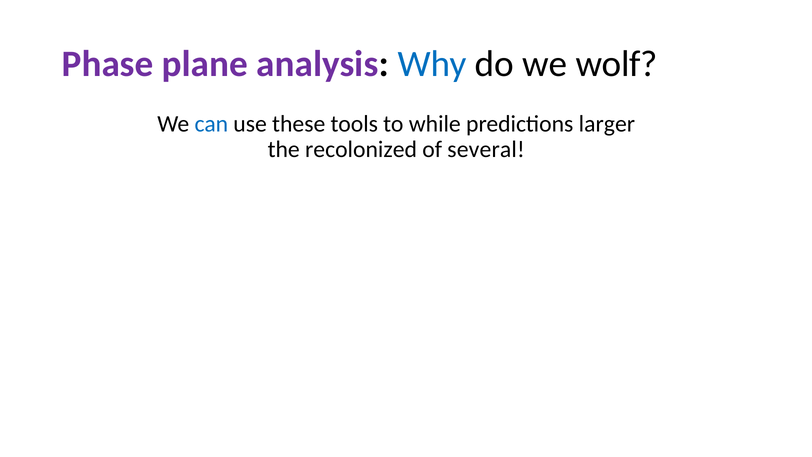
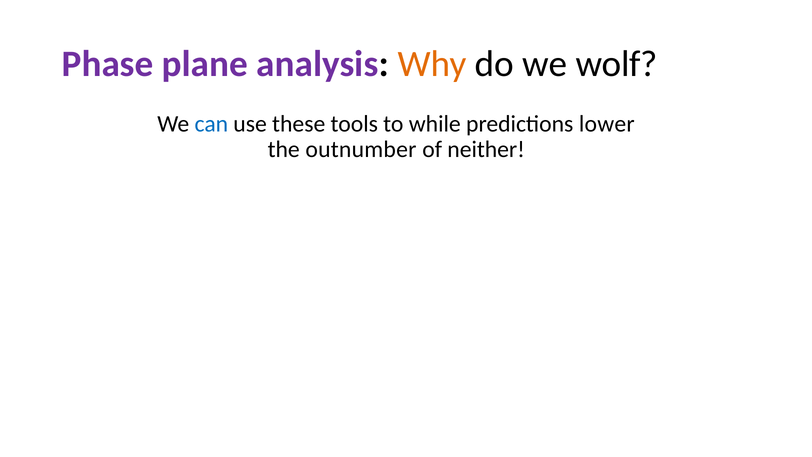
Why colour: blue -> orange
larger: larger -> lower
recolonized: recolonized -> outnumber
several: several -> neither
